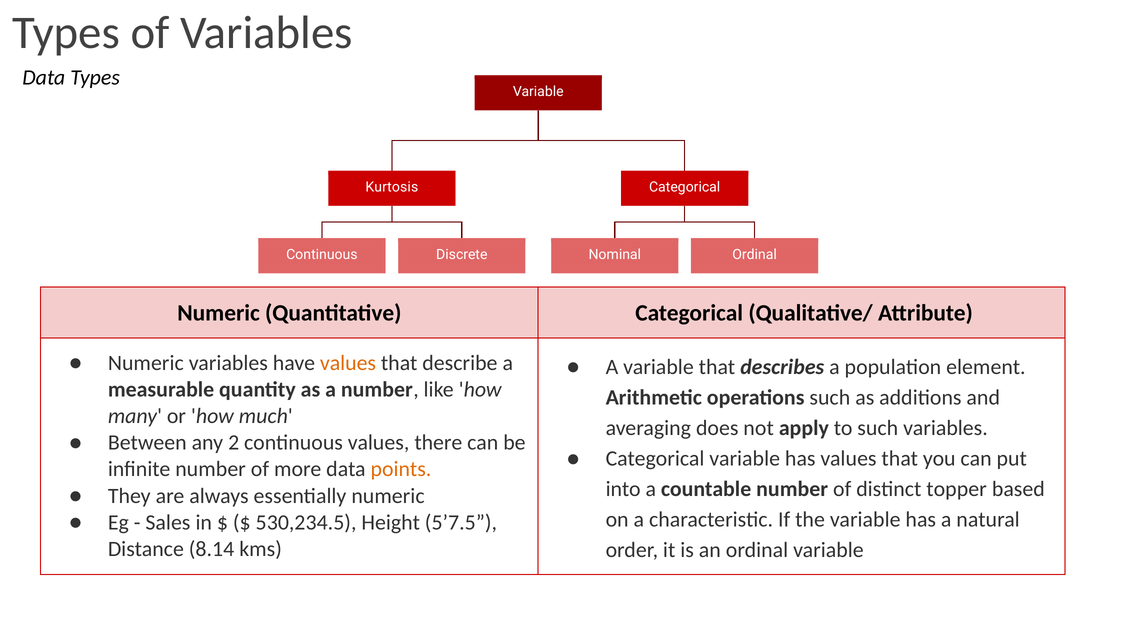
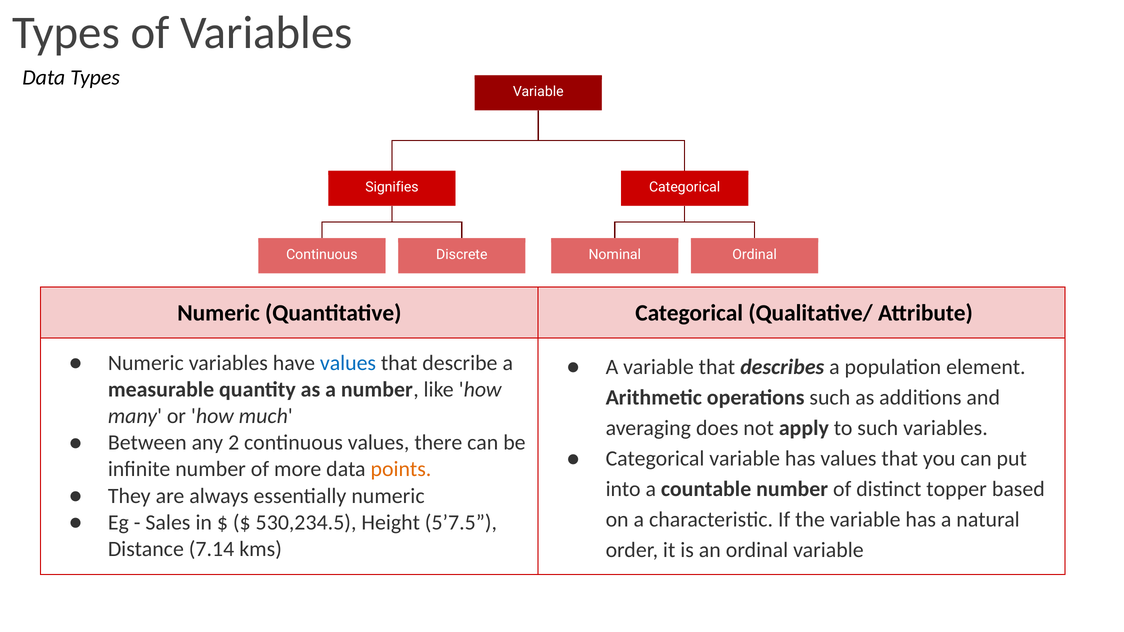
Kurtosis: Kurtosis -> Signifies
values at (348, 363) colour: orange -> blue
8.14: 8.14 -> 7.14
